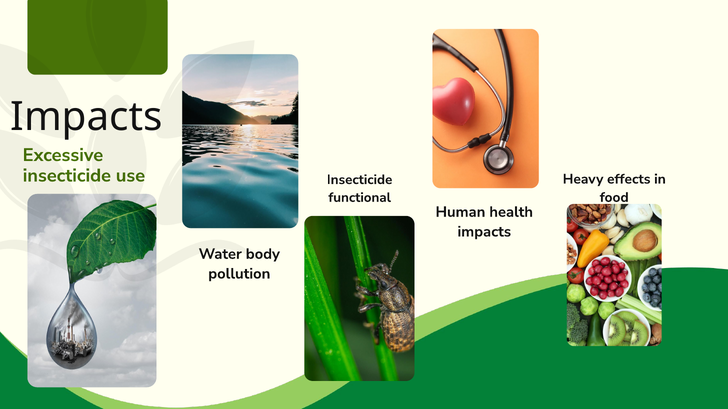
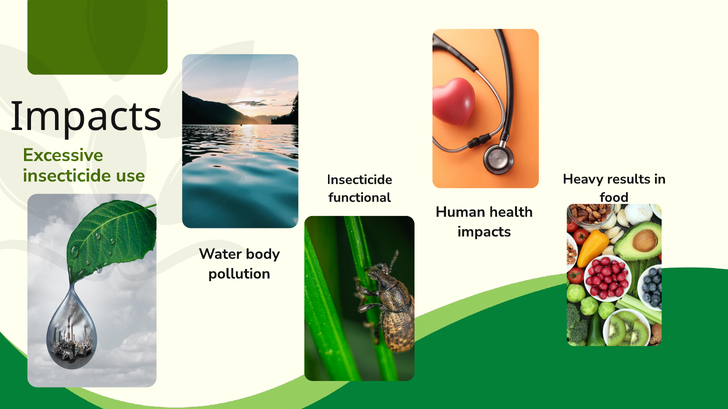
effects: effects -> results
